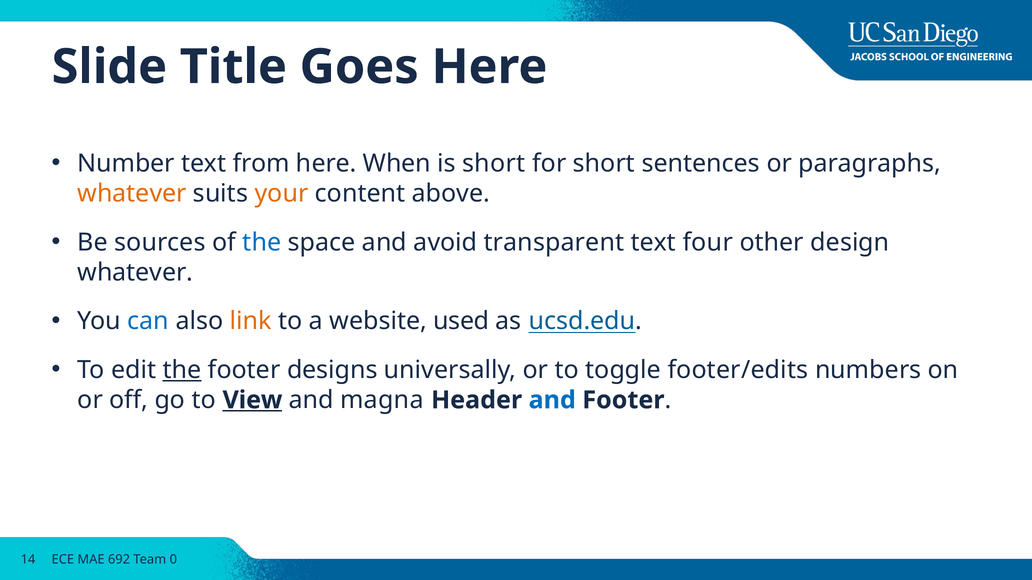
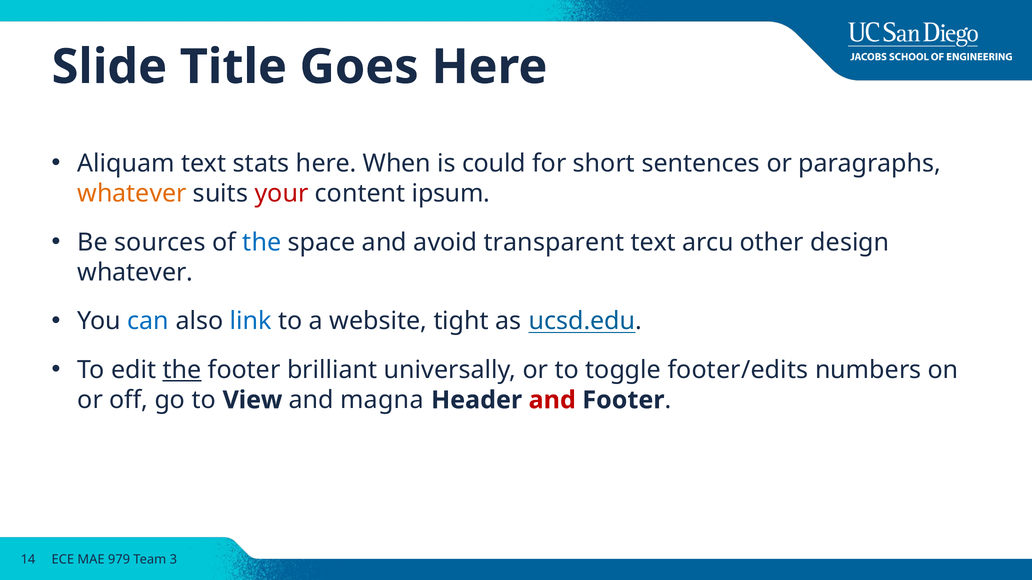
Number: Number -> Aliquam
from: from -> stats
is short: short -> could
your colour: orange -> red
above: above -> ipsum
four: four -> arcu
link colour: orange -> blue
used: used -> tight
designs: designs -> brilliant
View underline: present -> none
and at (552, 400) colour: blue -> red
692: 692 -> 979
0: 0 -> 3
